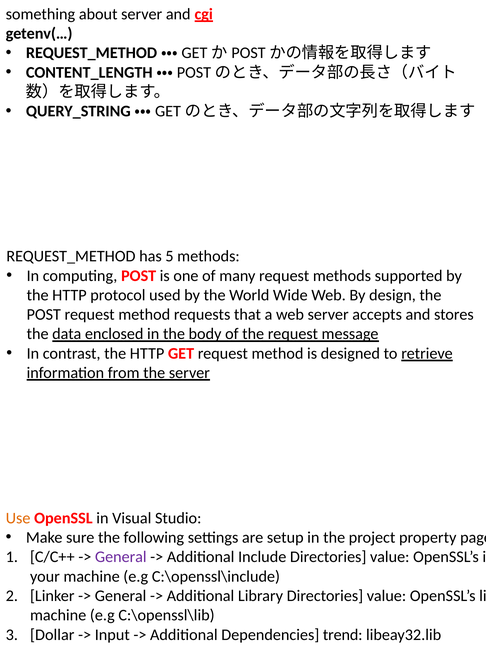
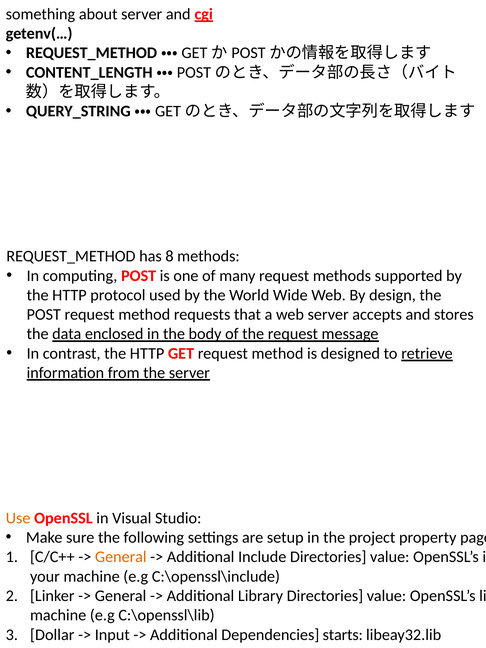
5: 5 -> 8
General at (121, 557) colour: purple -> orange
trend: trend -> starts
